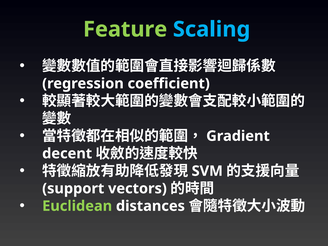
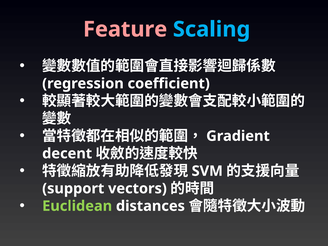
Feature colour: light green -> pink
